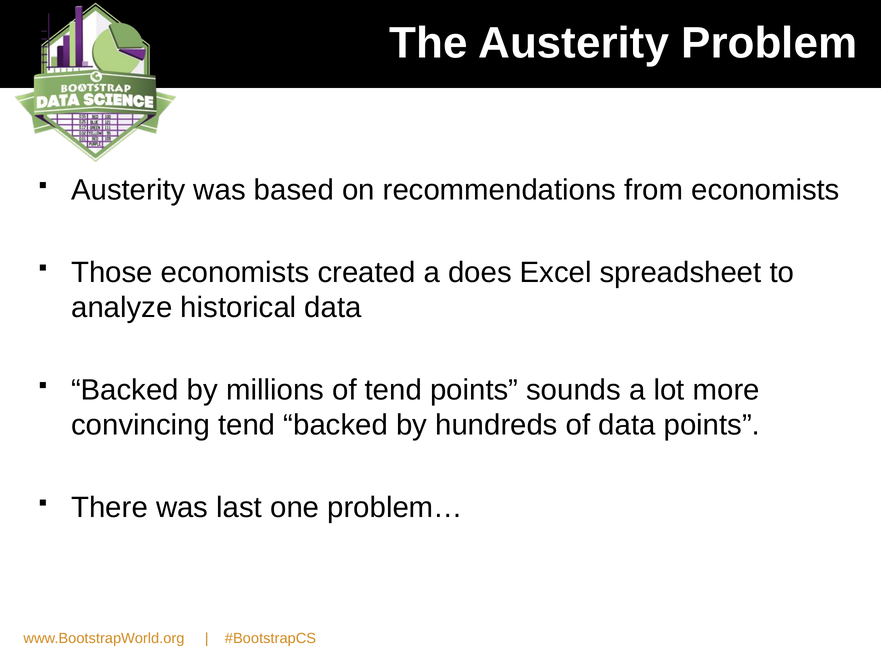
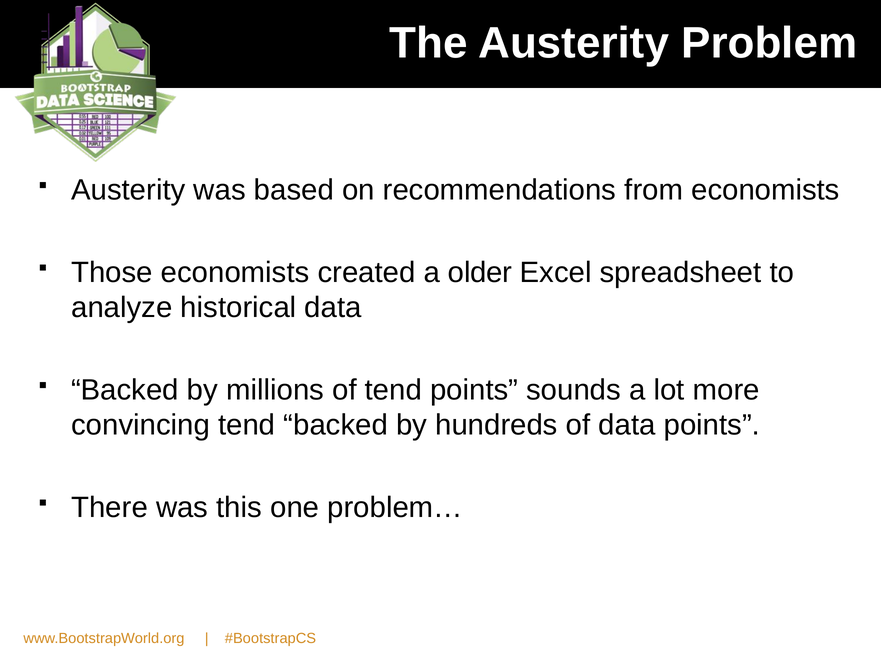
does: does -> older
last: last -> this
